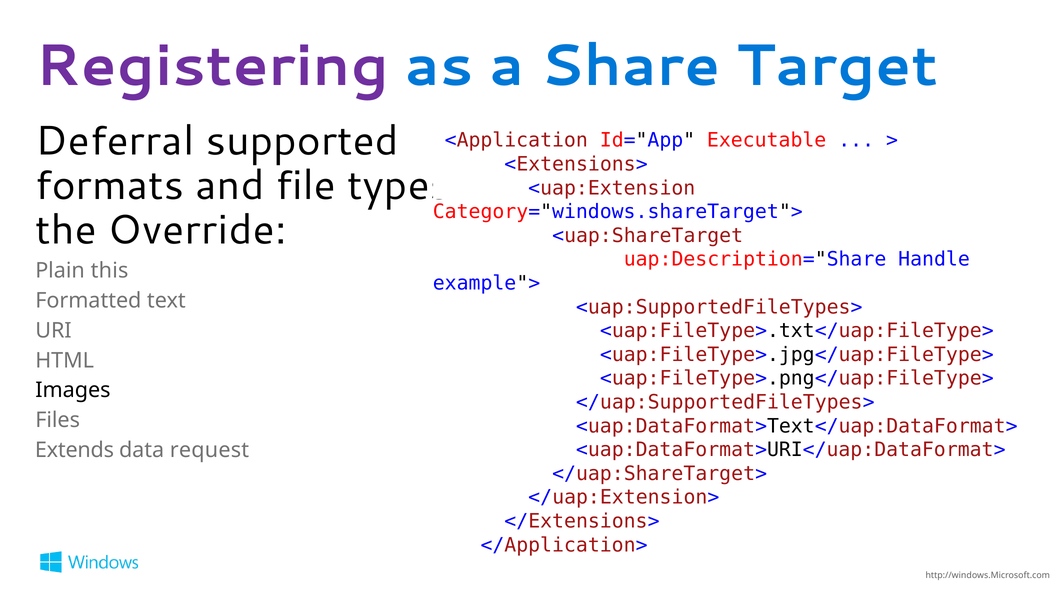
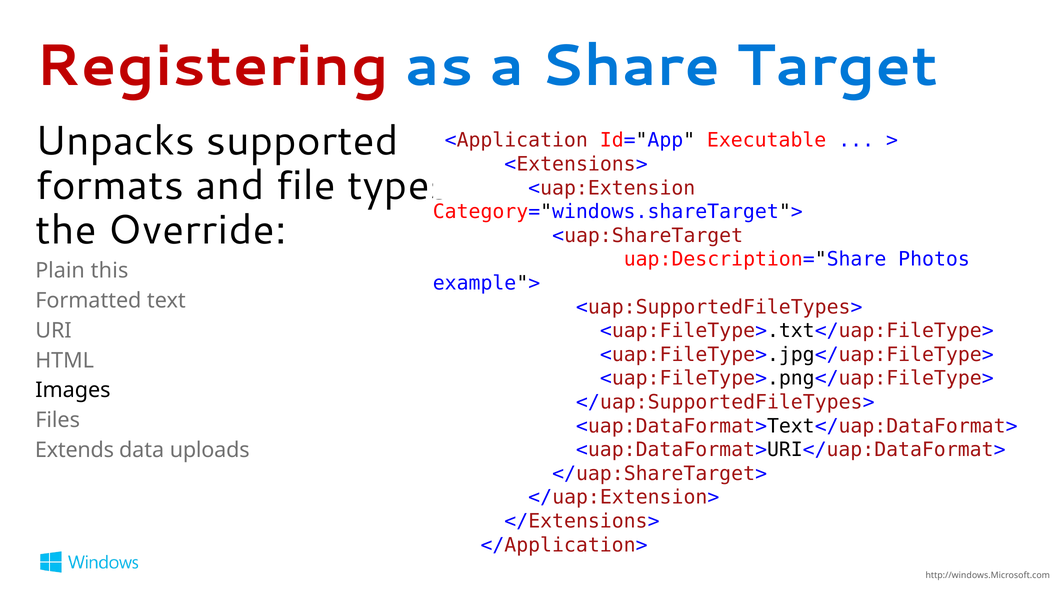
Registering colour: purple -> red
Deferral: Deferral -> Unpacks
Handle: Handle -> Photos
request: request -> uploads
